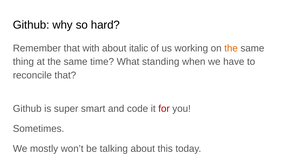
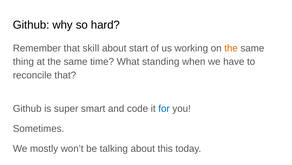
with: with -> skill
italic: italic -> start
for colour: red -> blue
